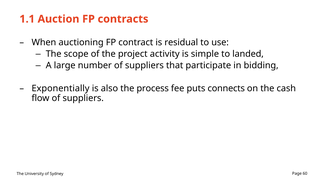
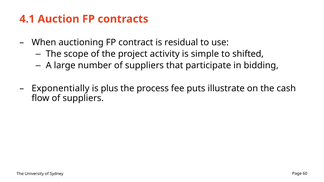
1.1: 1.1 -> 4.1
landed: landed -> shifted
also: also -> plus
connects: connects -> illustrate
